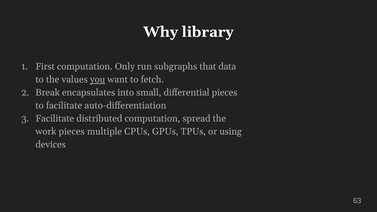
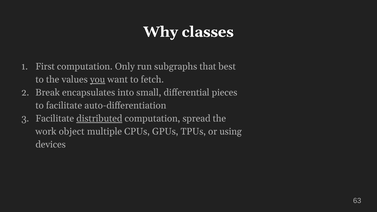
library: library -> classes
data: data -> best
distributed underline: none -> present
work pieces: pieces -> object
